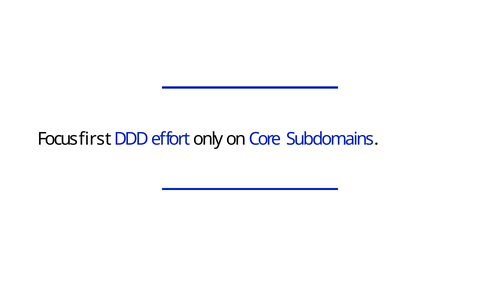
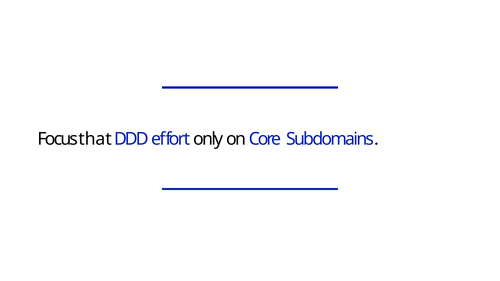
first: first -> that
